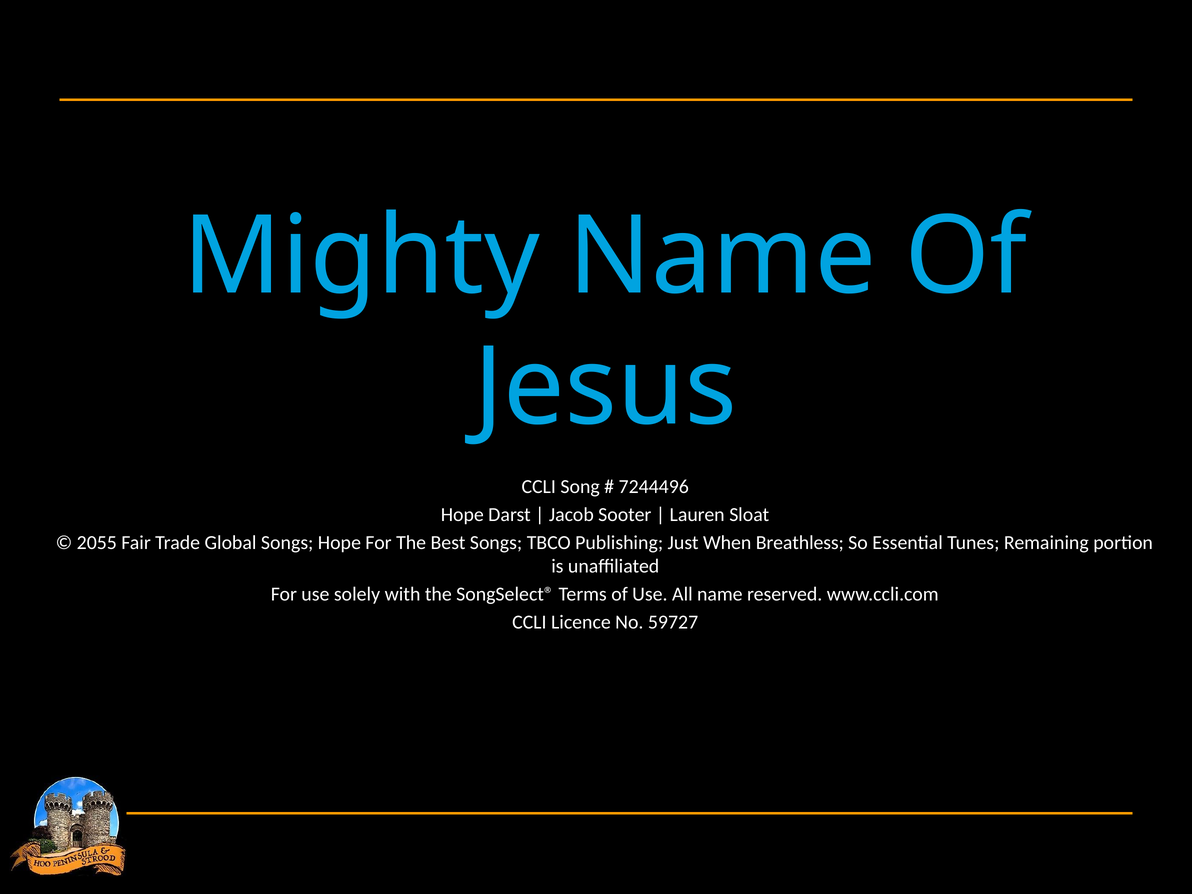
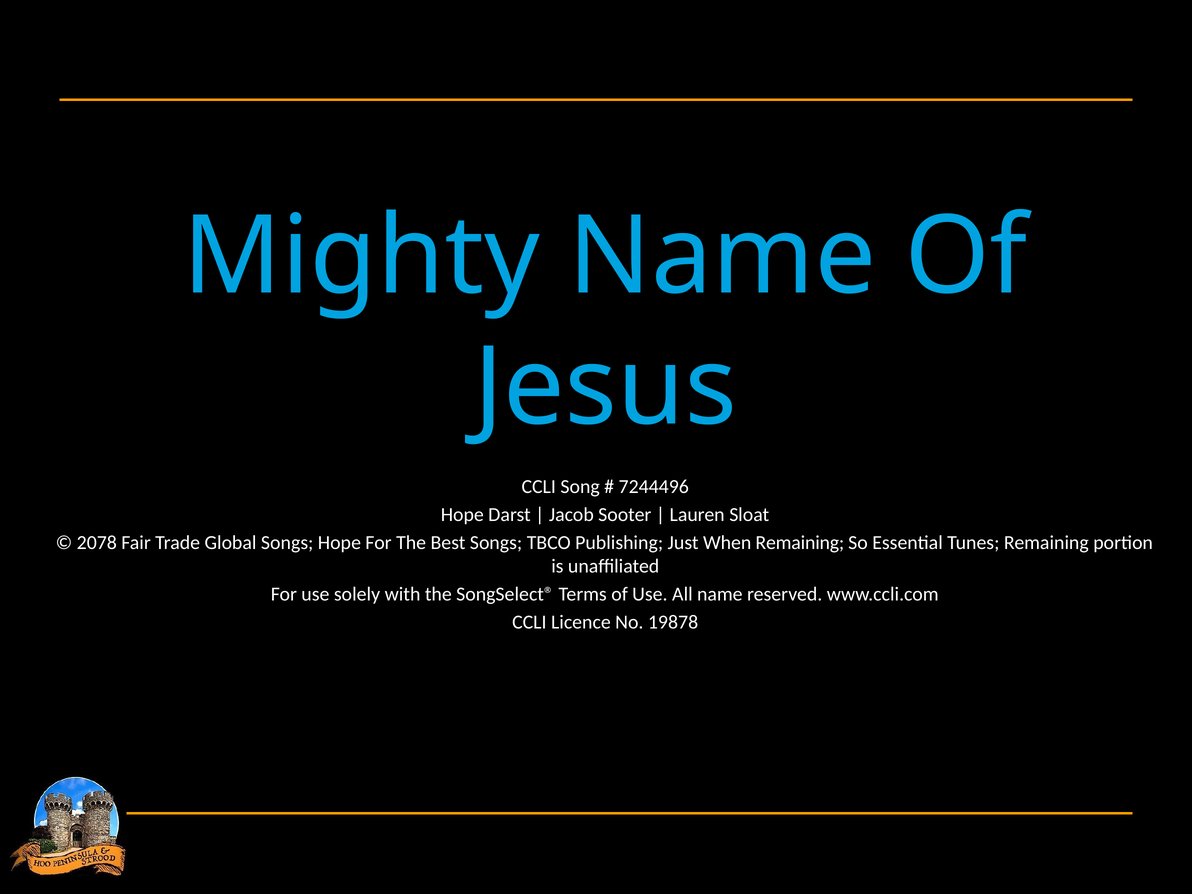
2055: 2055 -> 2078
When Breathless: Breathless -> Remaining
59727: 59727 -> 19878
